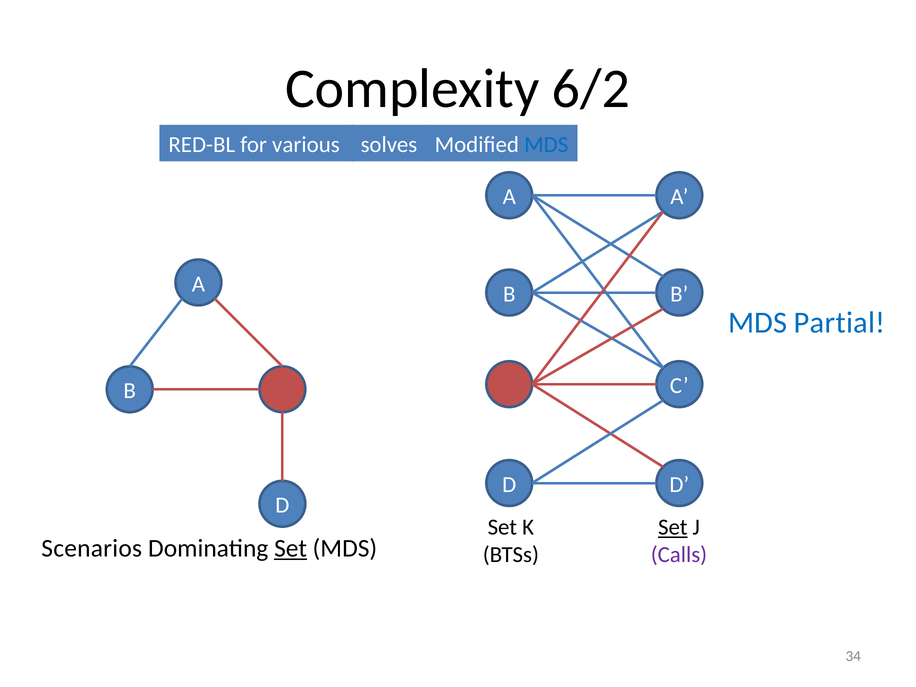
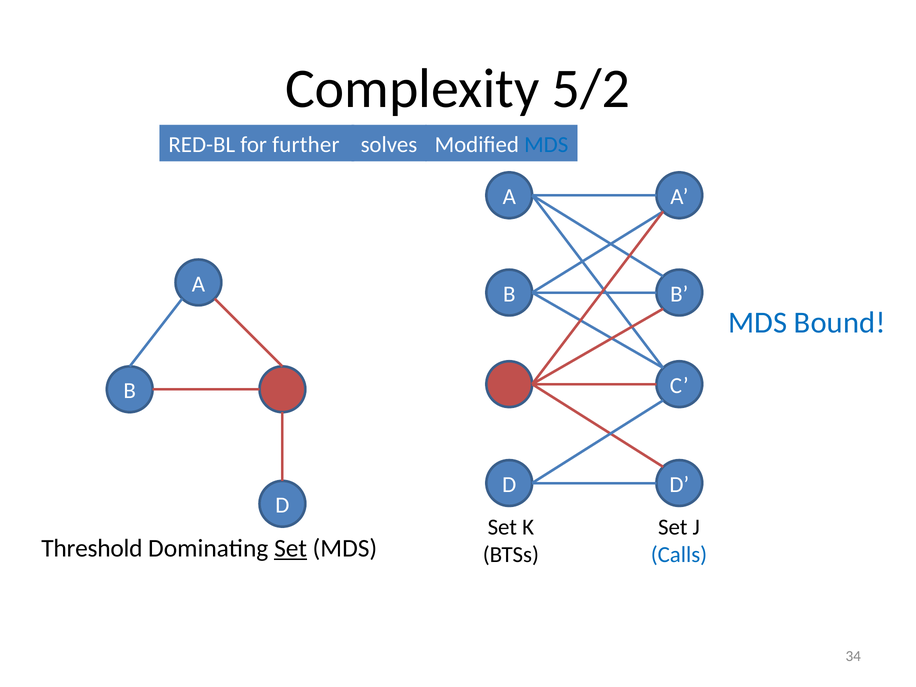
6/2: 6/2 -> 5/2
various: various -> further
Partial: Partial -> Bound
Set at (673, 527) underline: present -> none
Scenarios: Scenarios -> Threshold
Calls colour: purple -> blue
